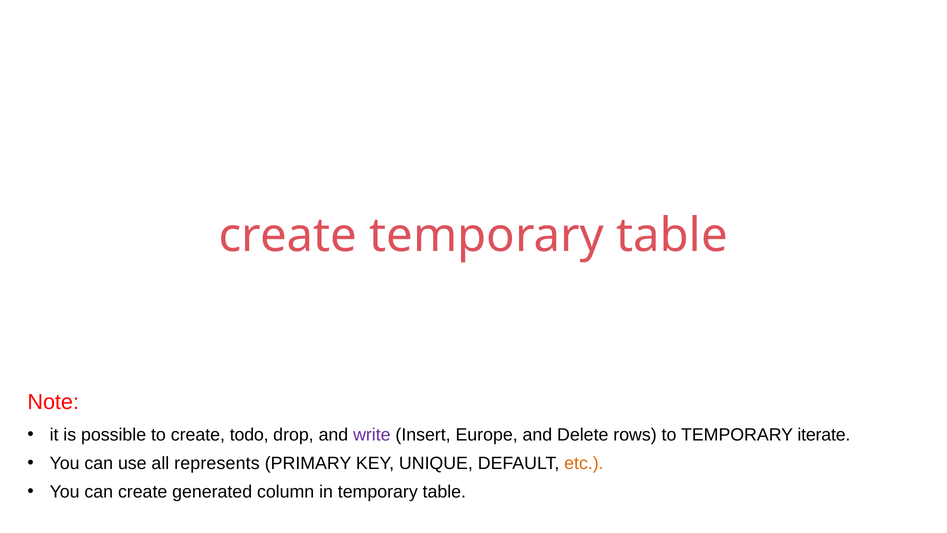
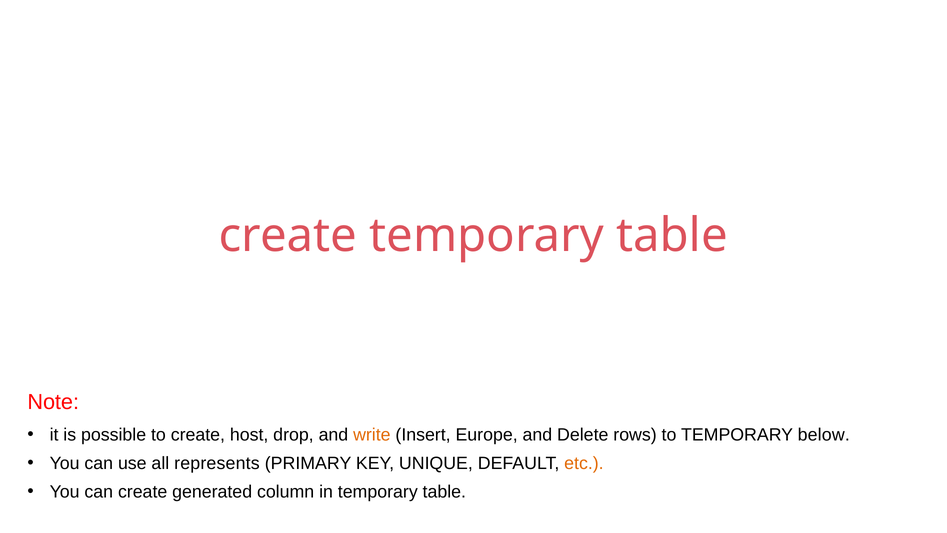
todo: todo -> host
write colour: purple -> orange
iterate: iterate -> below
